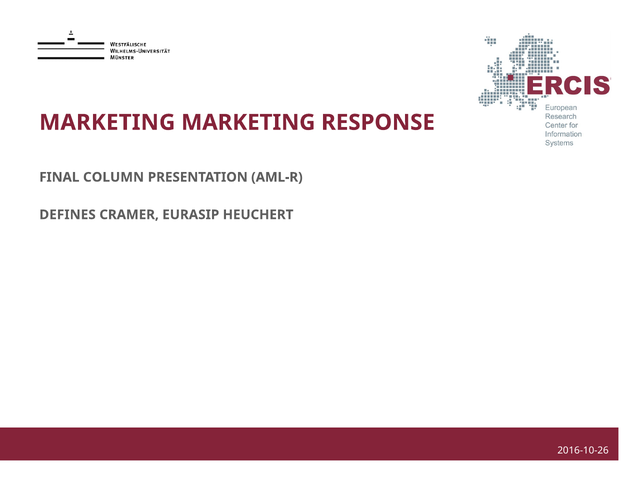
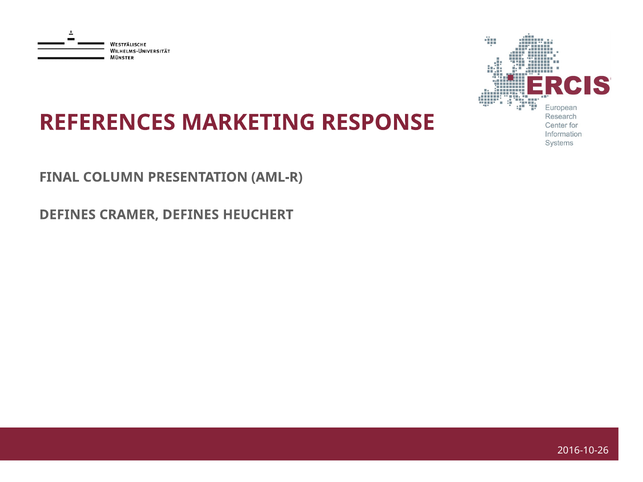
MARKETING at (107, 123): MARKETING -> REFERENCES
CRAMER EURASIP: EURASIP -> DEFINES
